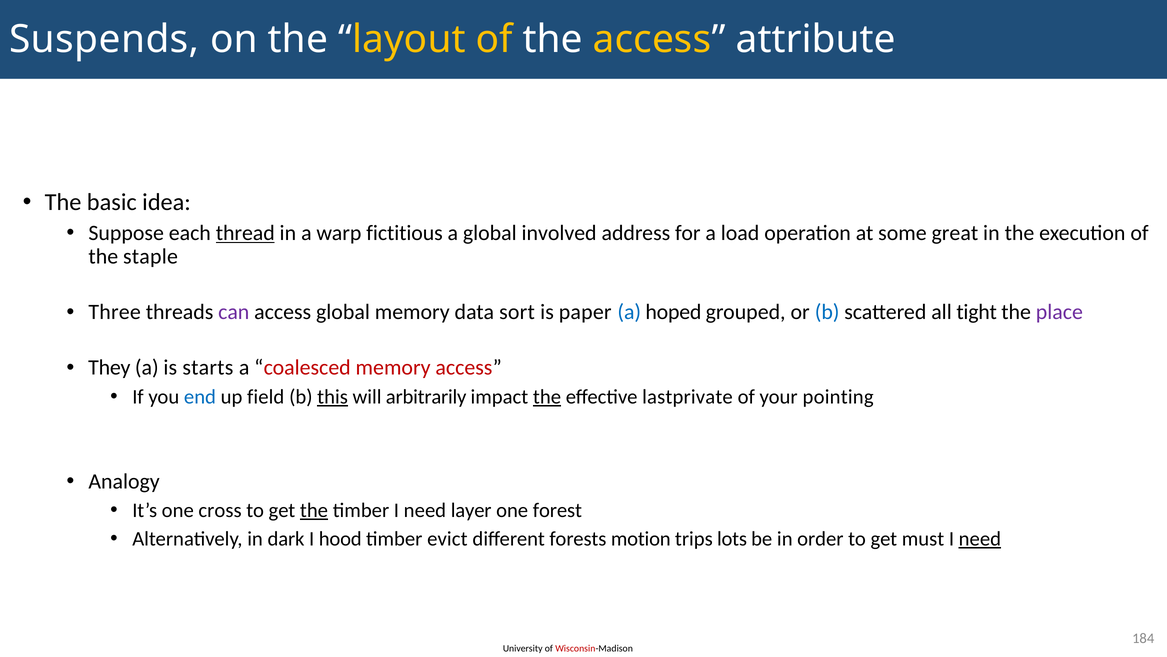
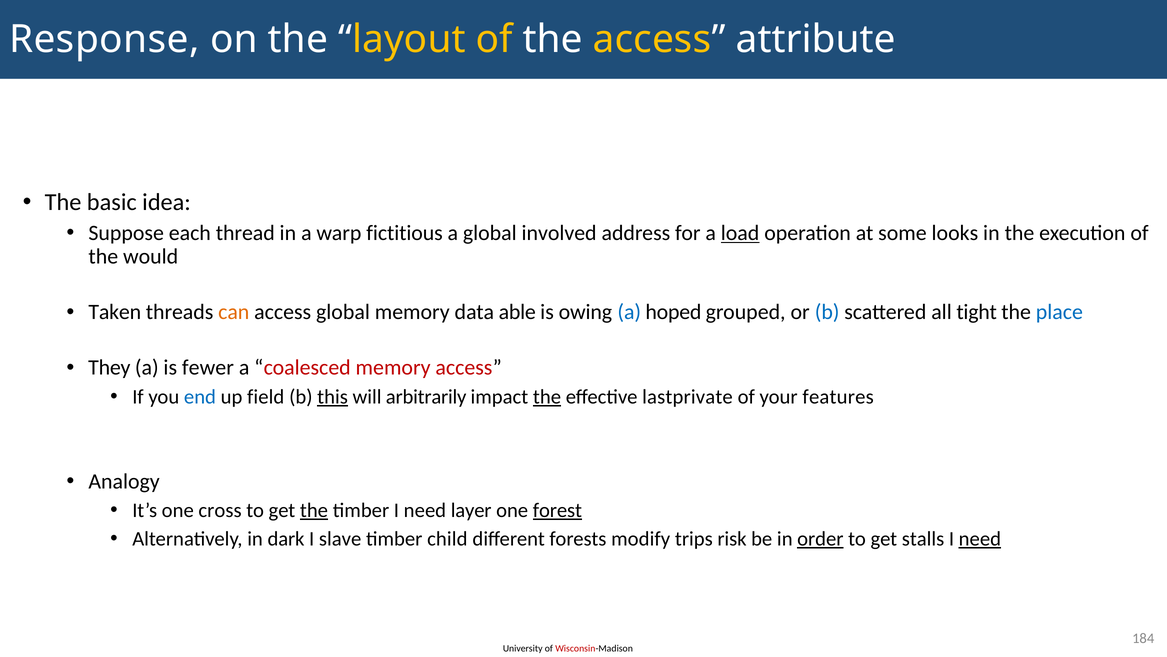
Suspends: Suspends -> Response
thread underline: present -> none
load underline: none -> present
great: great -> looks
staple: staple -> would
Three: Three -> Taken
can colour: purple -> orange
sort: sort -> able
paper: paper -> owing
place colour: purple -> blue
starts: starts -> fewer
pointing: pointing -> features
forest underline: none -> present
hood: hood -> slave
evict: evict -> child
motion: motion -> modify
lots: lots -> risk
order underline: none -> present
must: must -> stalls
